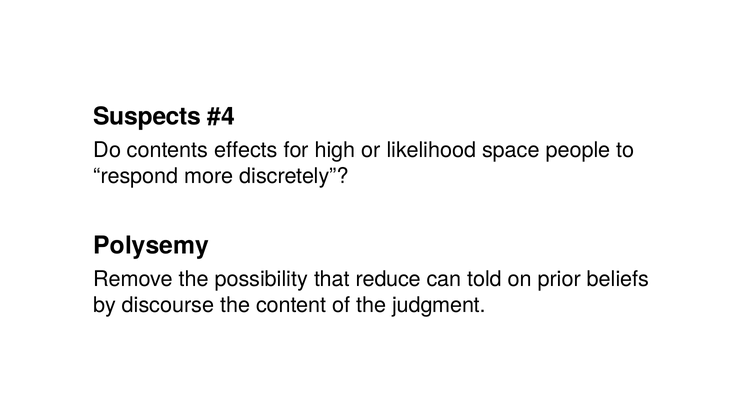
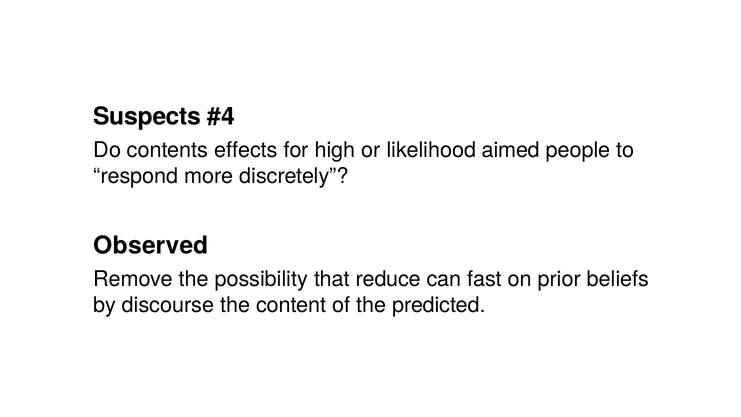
space: space -> aimed
Polysemy: Polysemy -> Observed
told: told -> fast
judgment: judgment -> predicted
